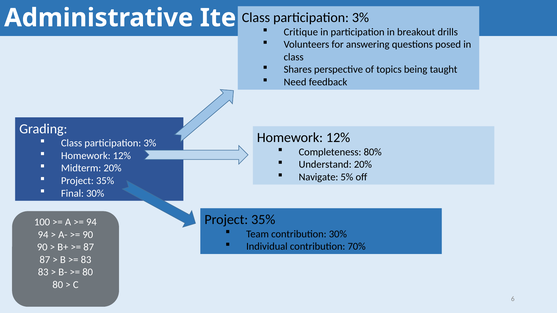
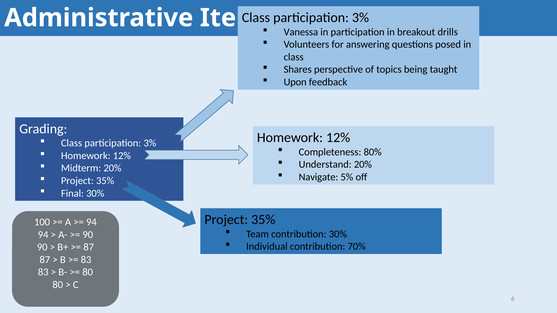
Critique: Critique -> Vanessa
Need: Need -> Upon
